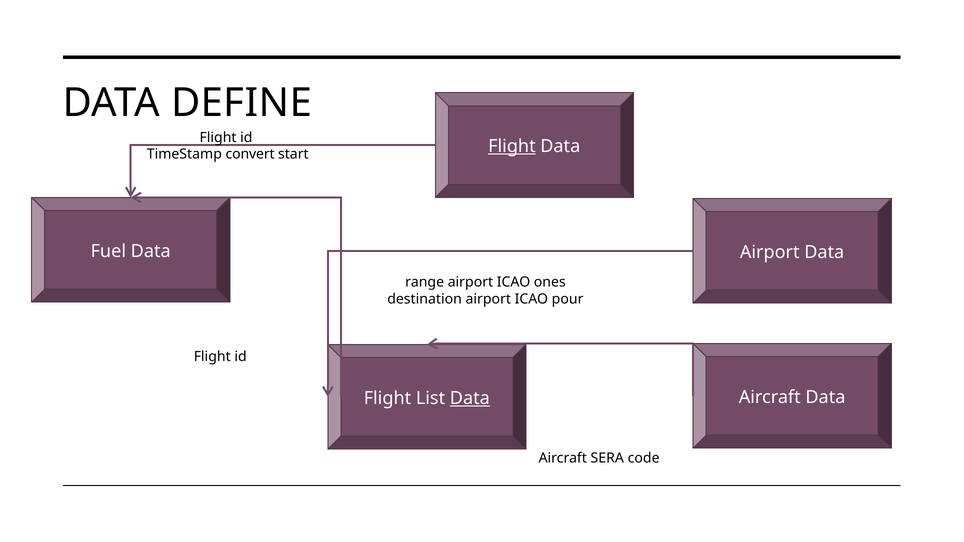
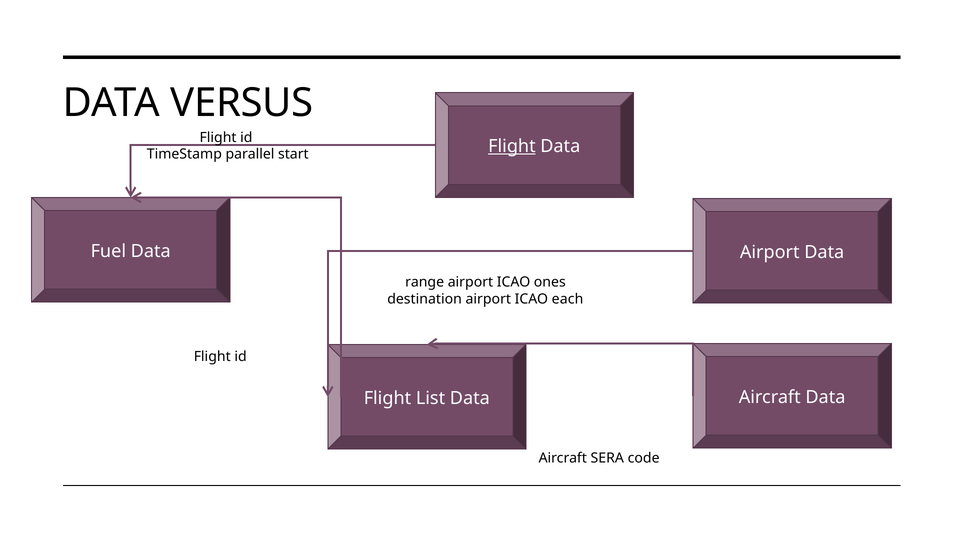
DEFINE: DEFINE -> VERSUS
convert: convert -> parallel
pour: pour -> each
Data at (470, 398) underline: present -> none
